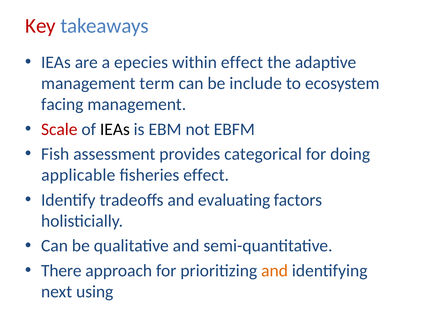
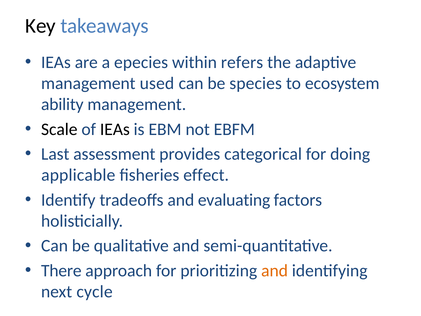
Key colour: red -> black
within effect: effect -> refers
term: term -> used
include: include -> species
facing: facing -> ability
Scale colour: red -> black
Fish: Fish -> Last
using: using -> cycle
